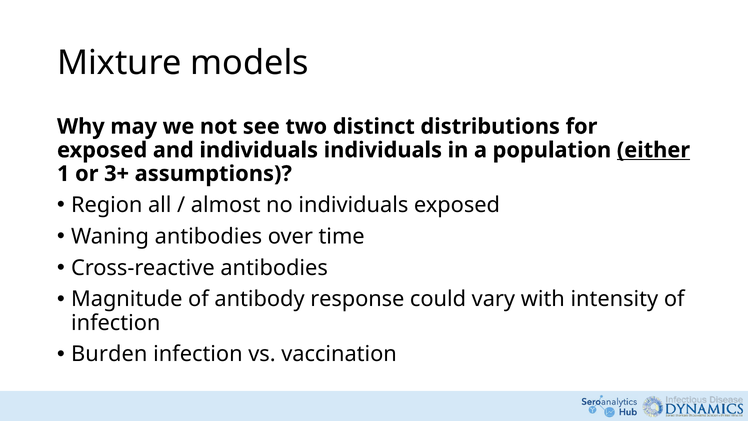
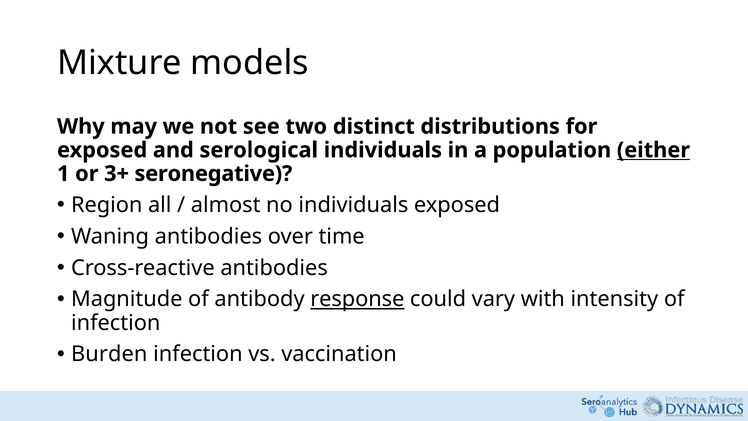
and individuals: individuals -> serological
assumptions: assumptions -> seronegative
response underline: none -> present
